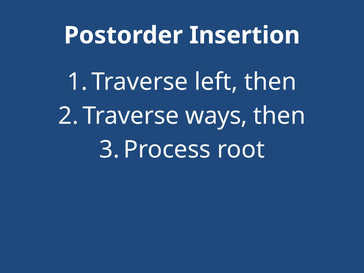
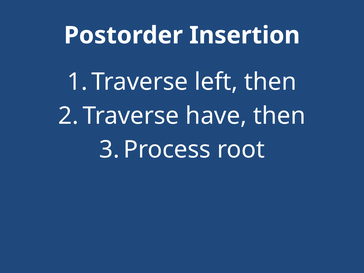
ways: ways -> have
